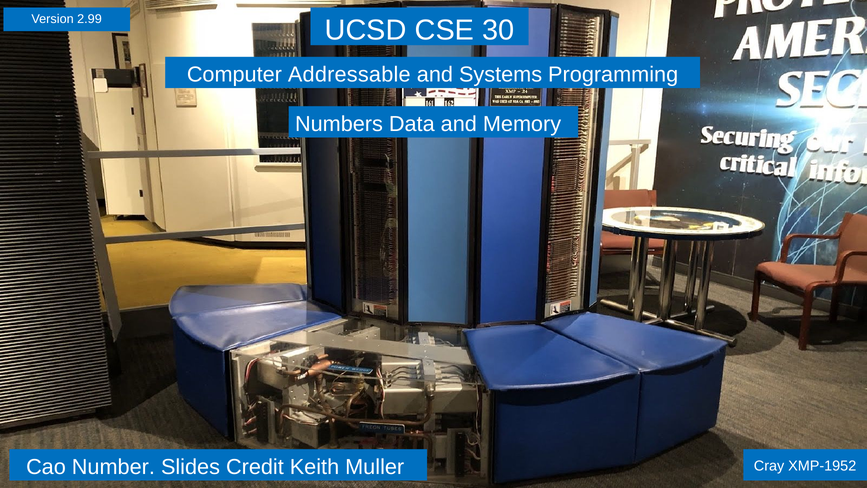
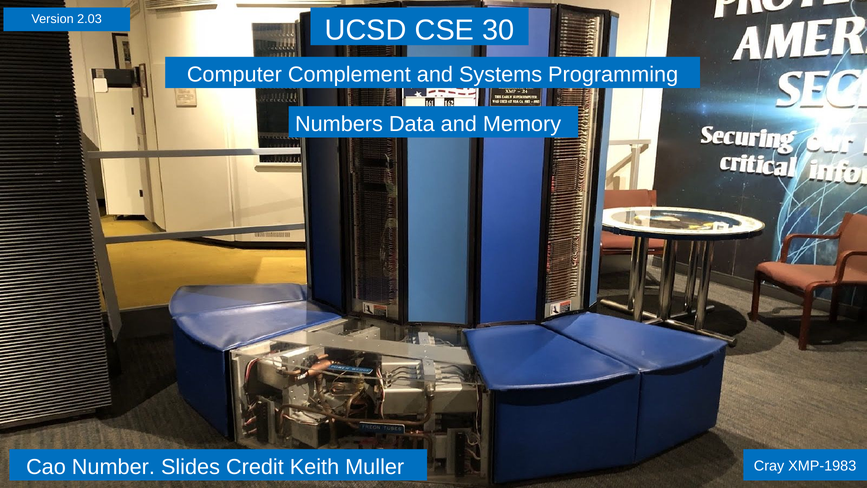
2.99: 2.99 -> 2.03
Addressable: Addressable -> Complement
XMP-1952: XMP-1952 -> XMP-1983
